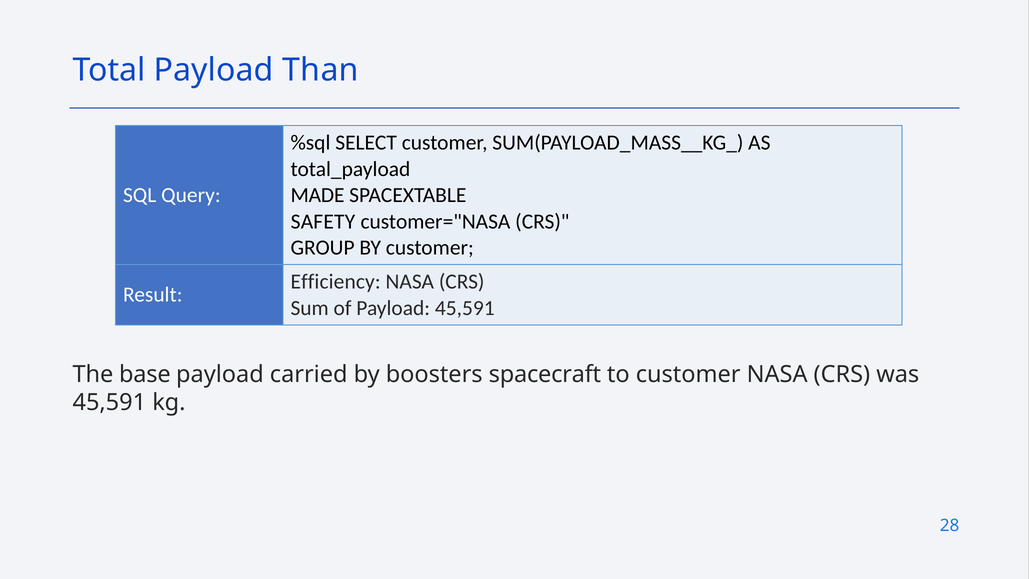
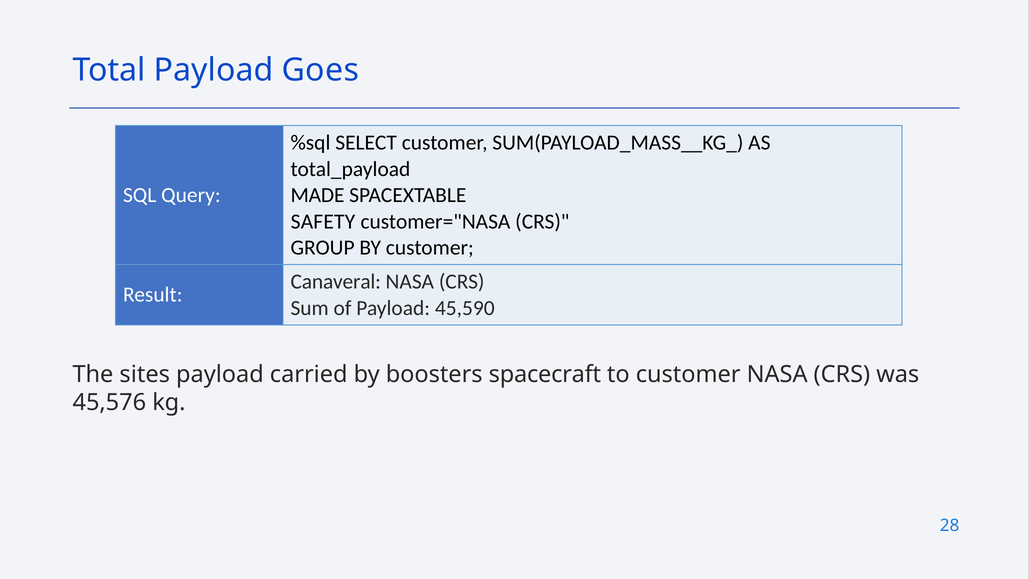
Than: Than -> Goes
Efficiency: Efficiency -> Canaveral
Payload 45,591: 45,591 -> 45,590
base: base -> sites
45,591 at (109, 402): 45,591 -> 45,576
